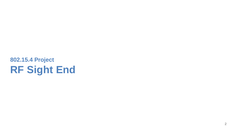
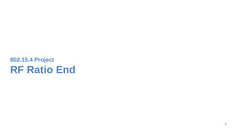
Sight: Sight -> Ratio
